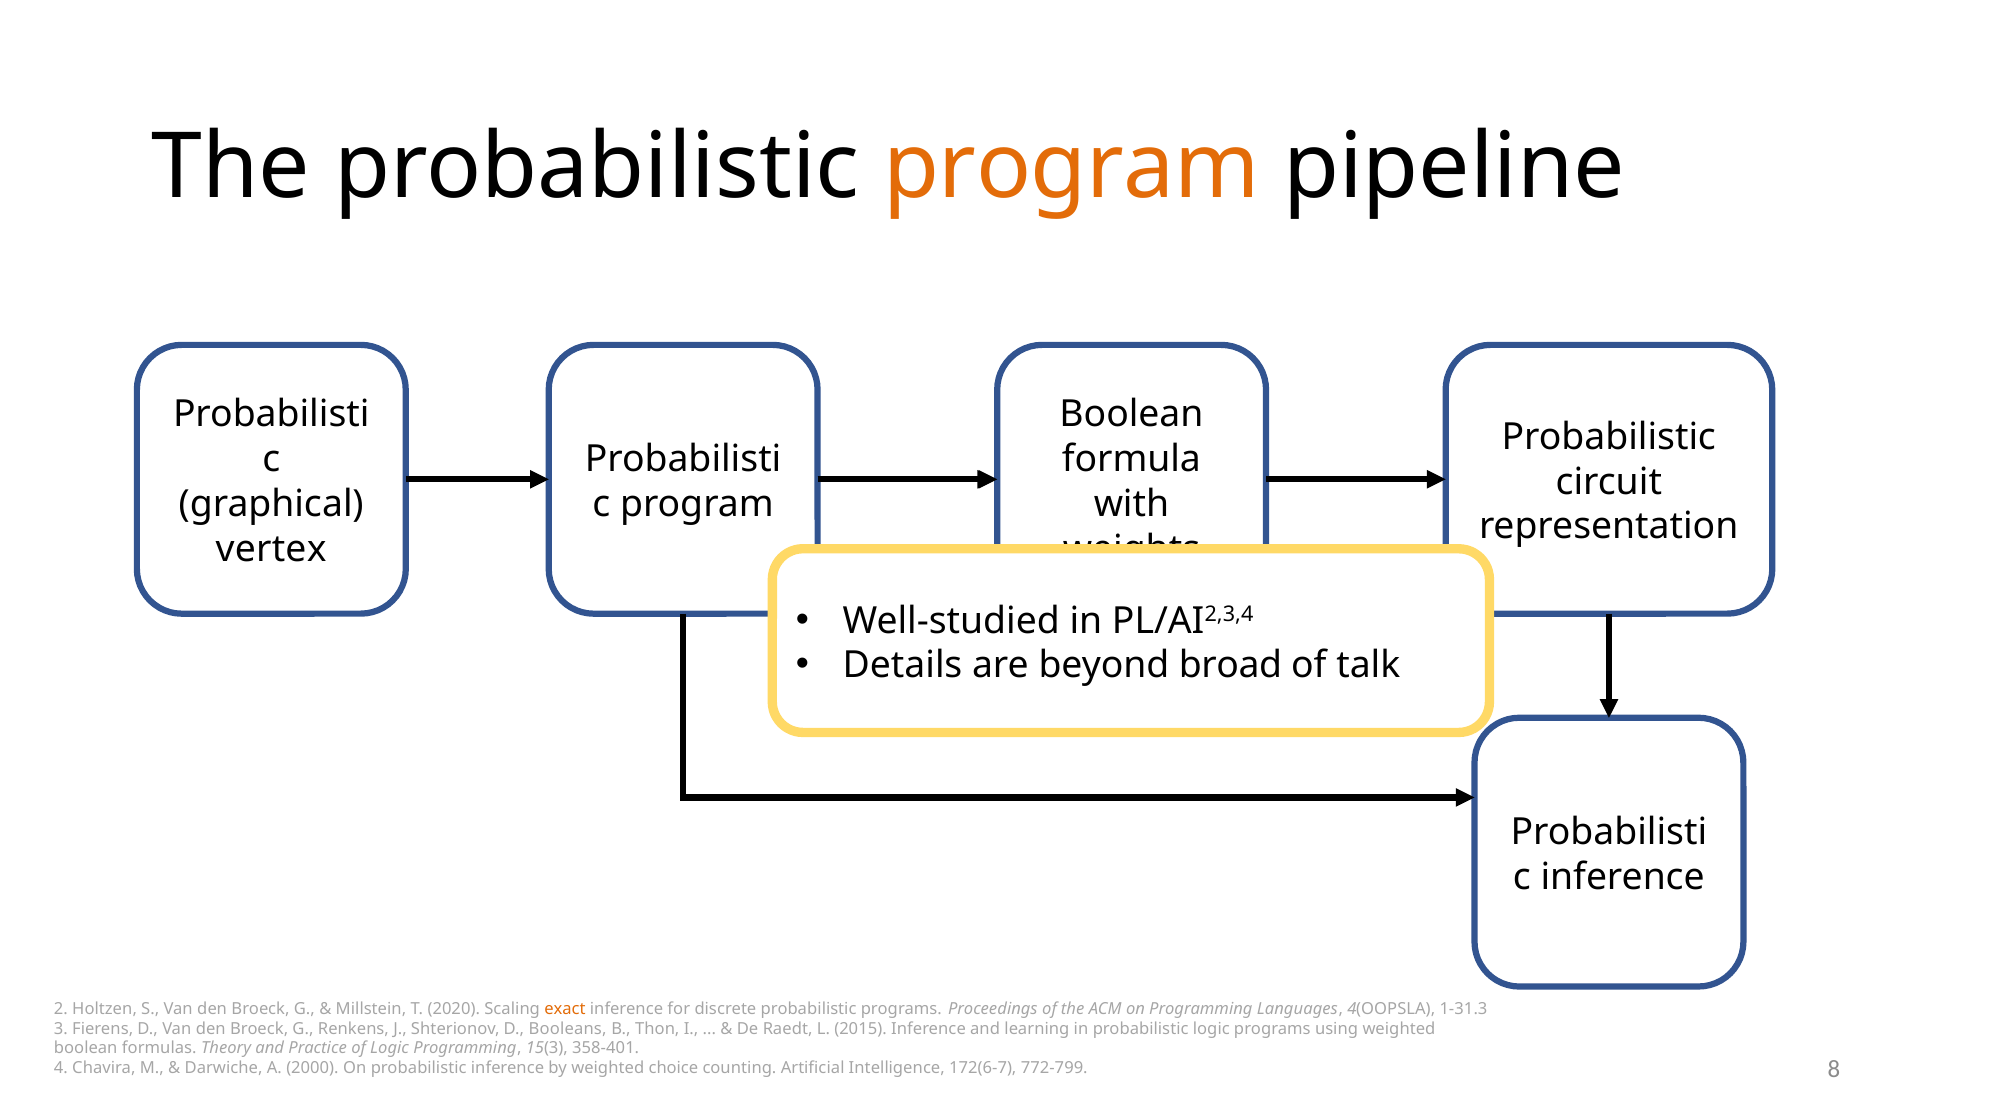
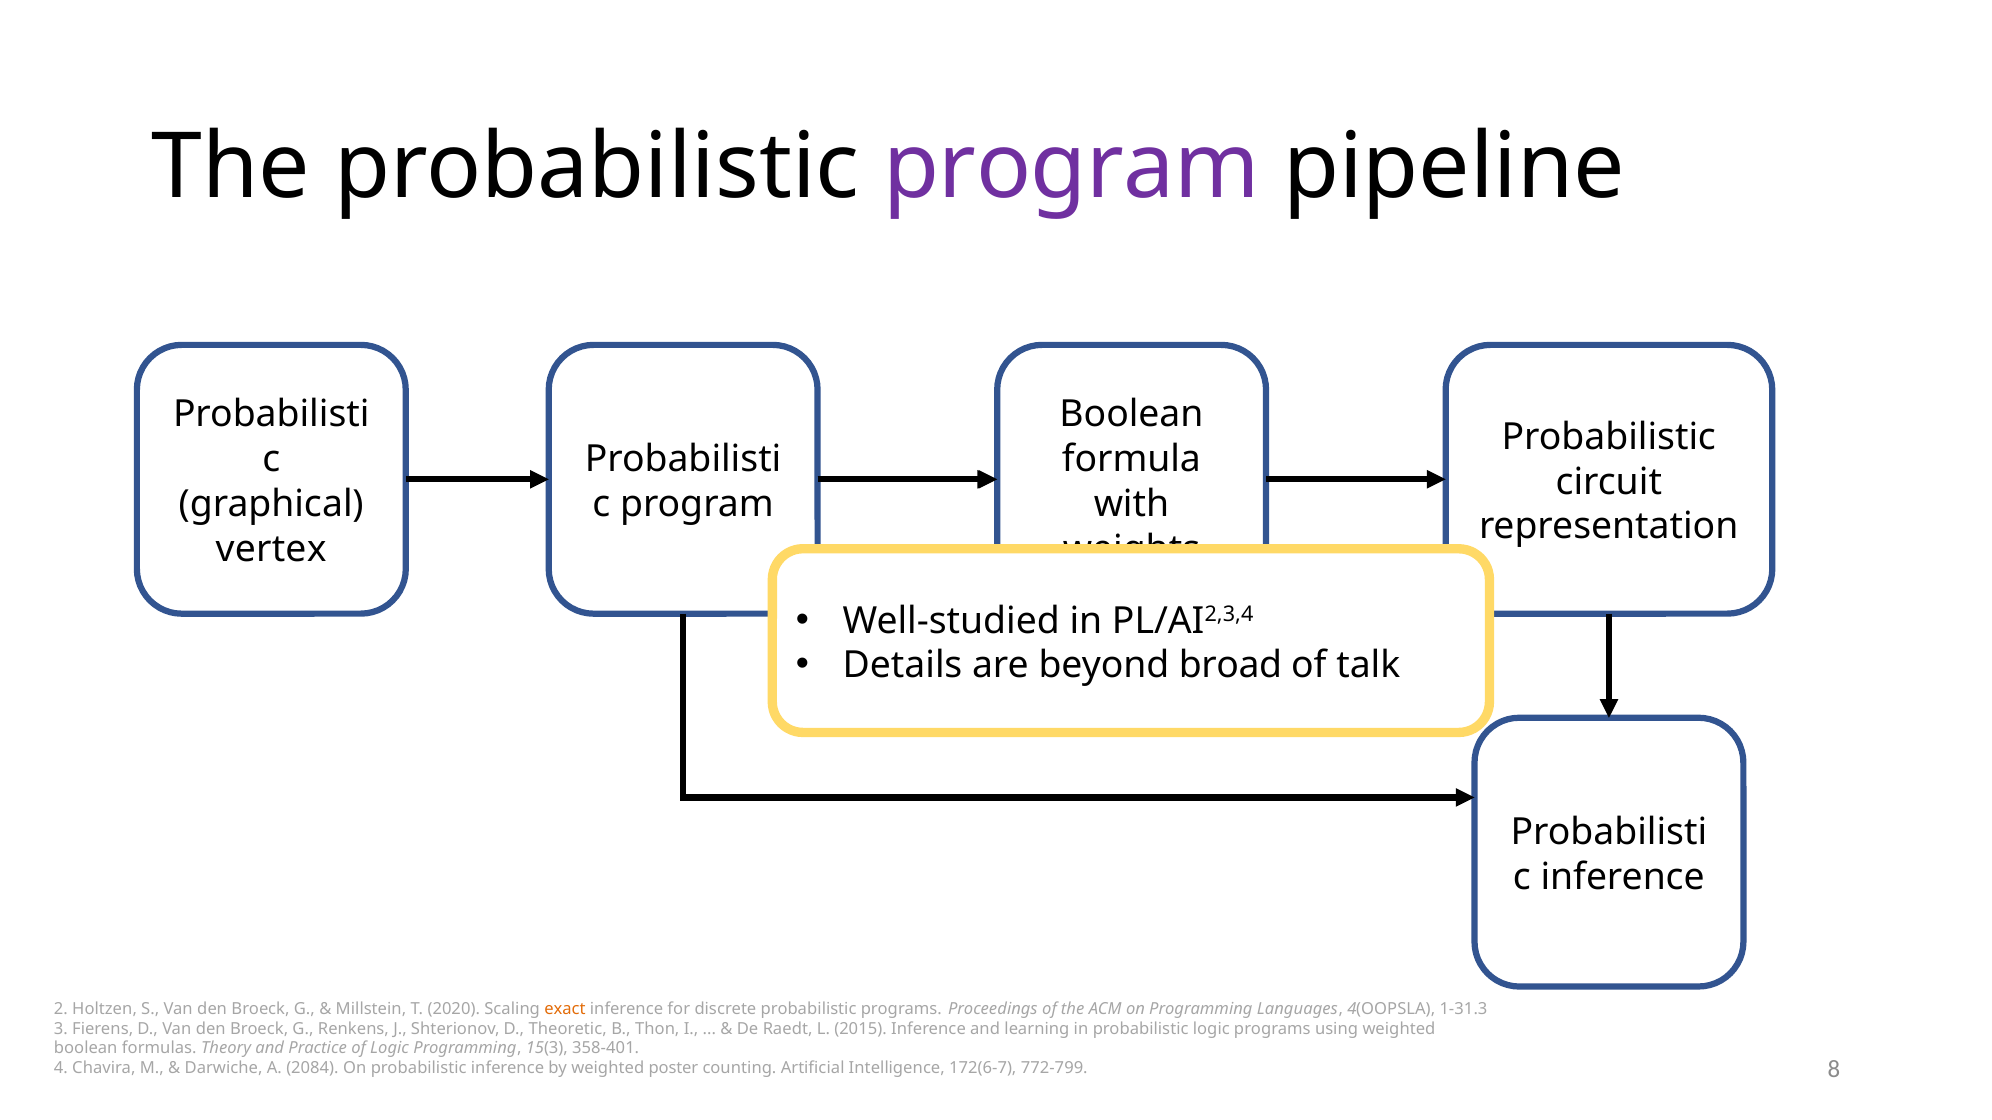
program at (1072, 167) colour: orange -> purple
Booleans: Booleans -> Theoretic
2000: 2000 -> 2084
choice: choice -> poster
